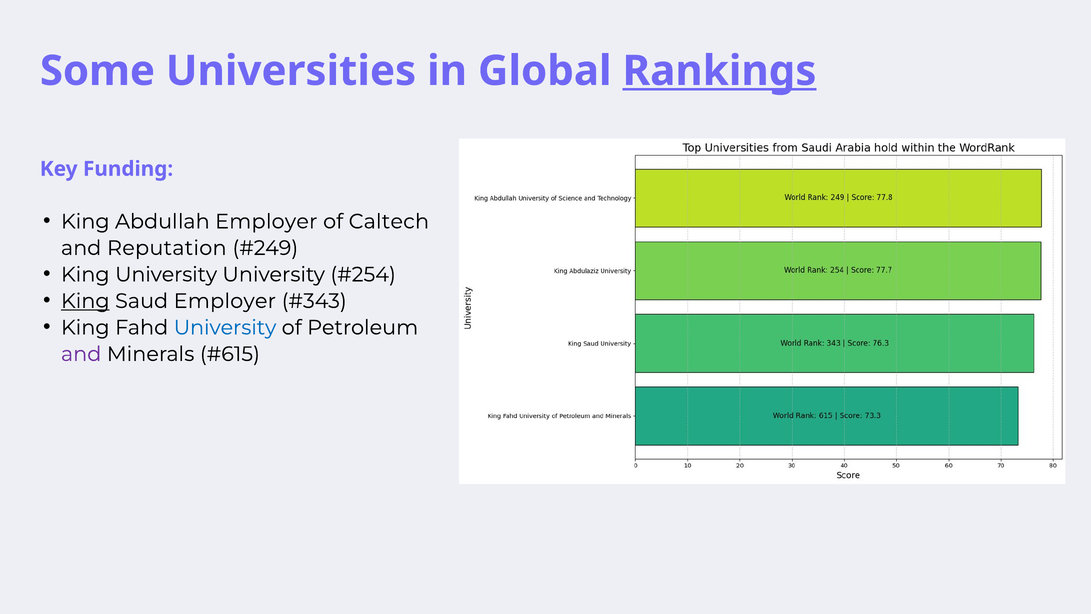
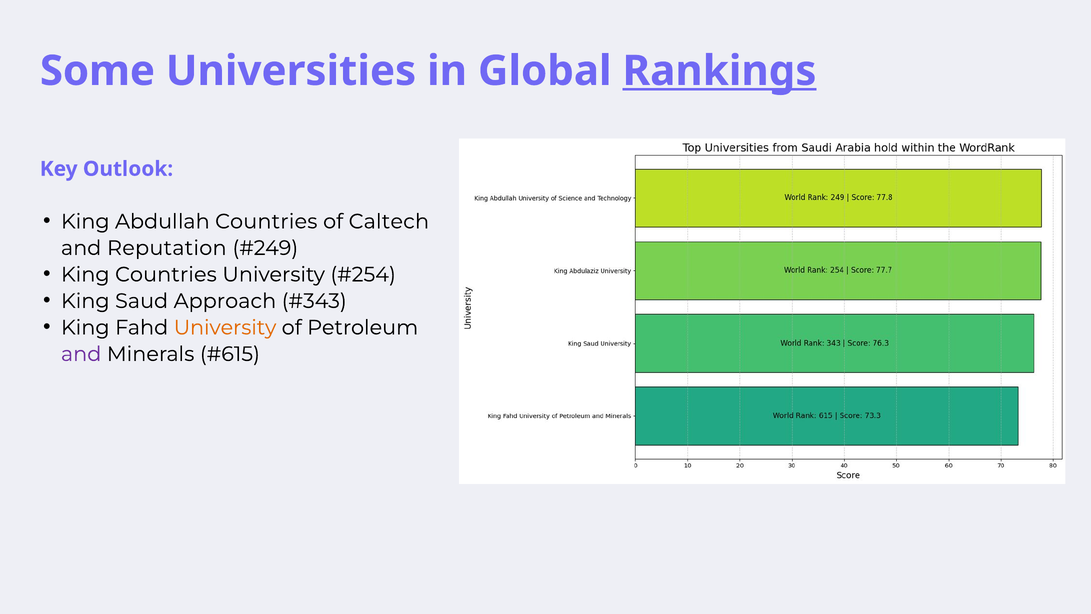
Funding: Funding -> Outlook
Abdullah Employer: Employer -> Countries
King University: University -> Countries
King at (85, 301) underline: present -> none
Saud Employer: Employer -> Approach
University at (225, 327) colour: blue -> orange
